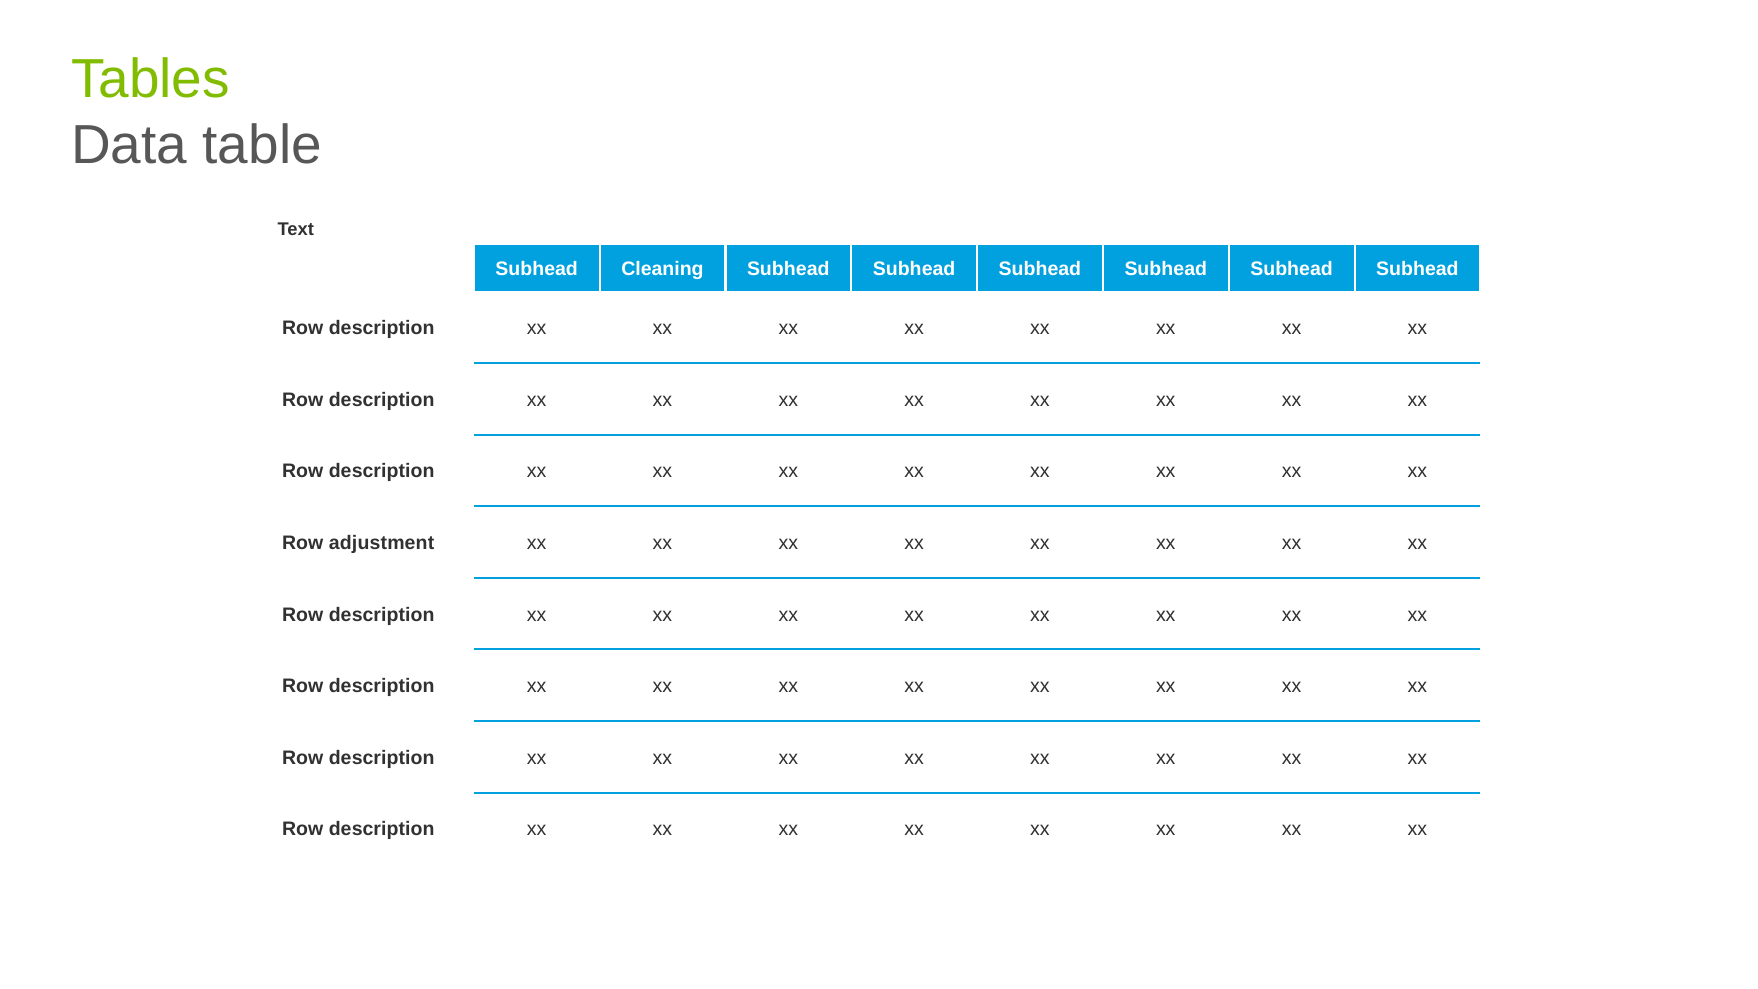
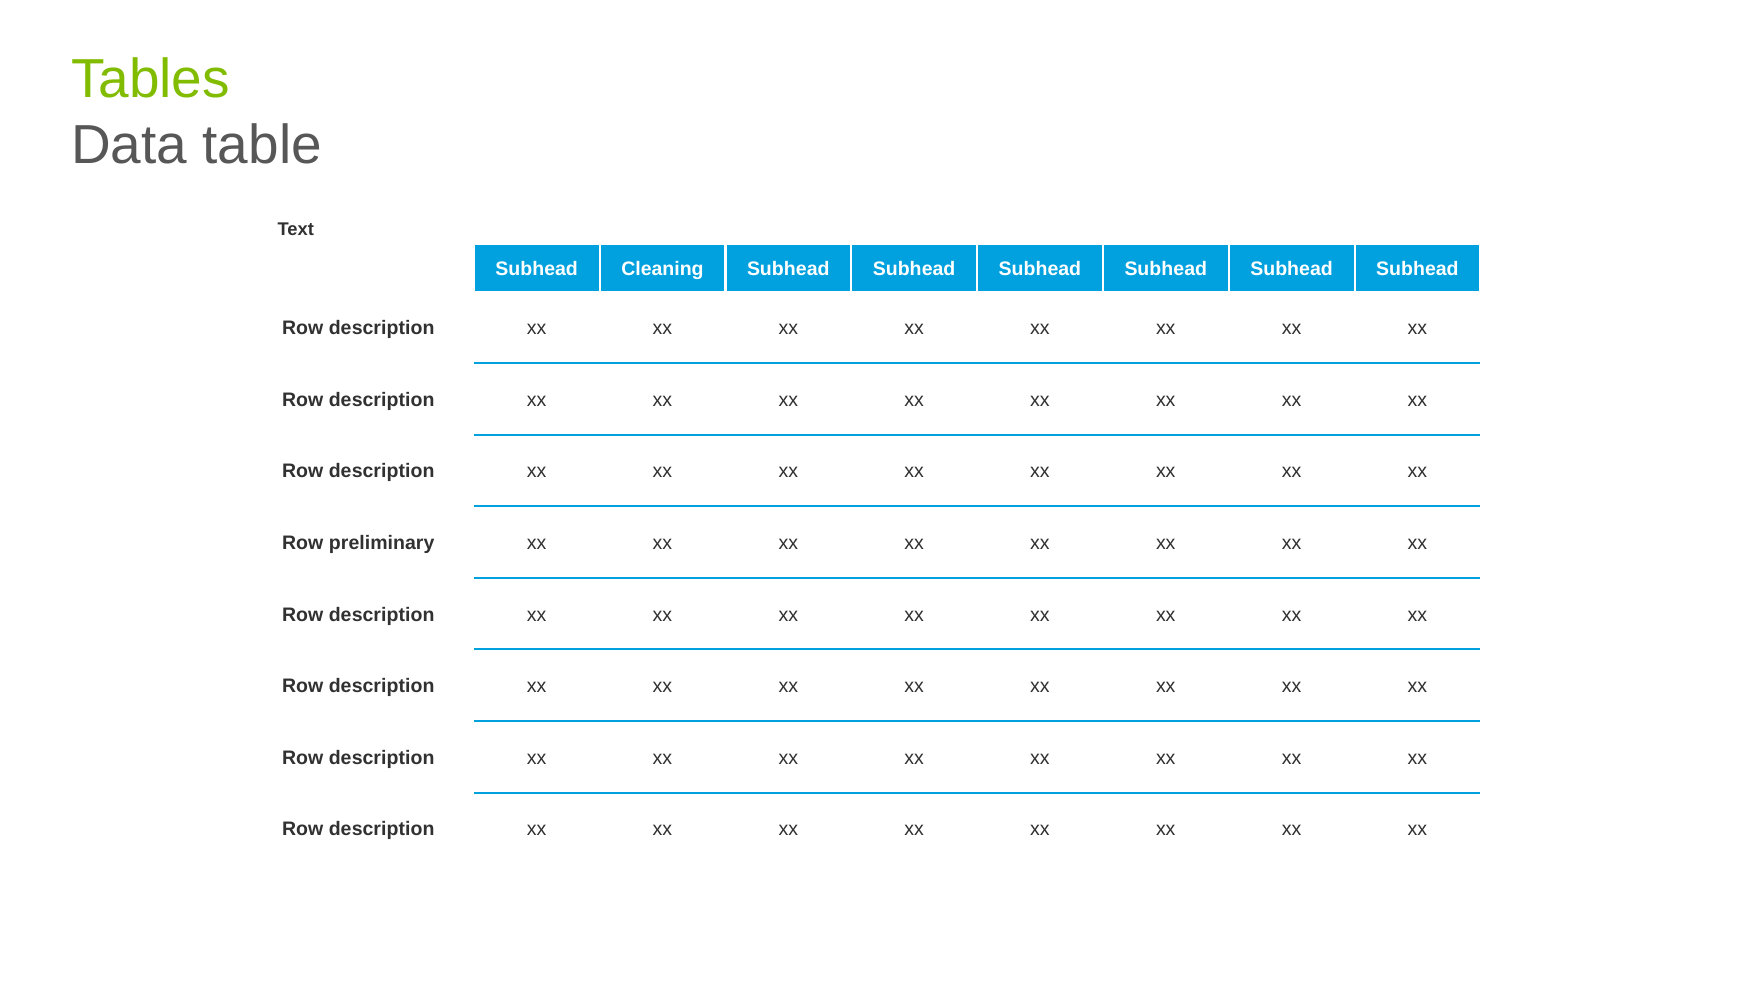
adjustment: adjustment -> preliminary
